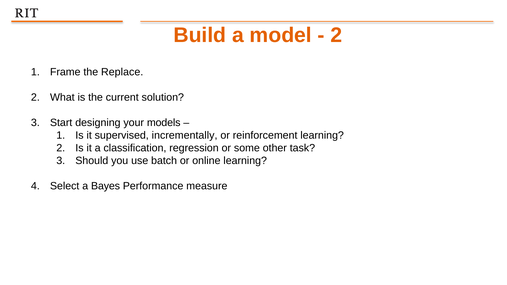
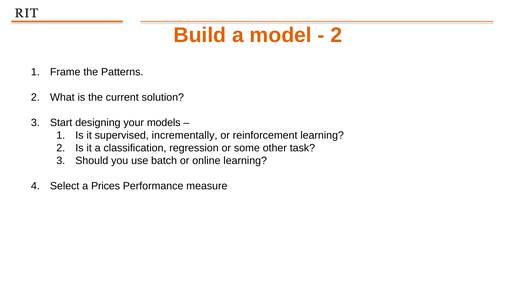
Replace: Replace -> Patterns
Bayes: Bayes -> Prices
